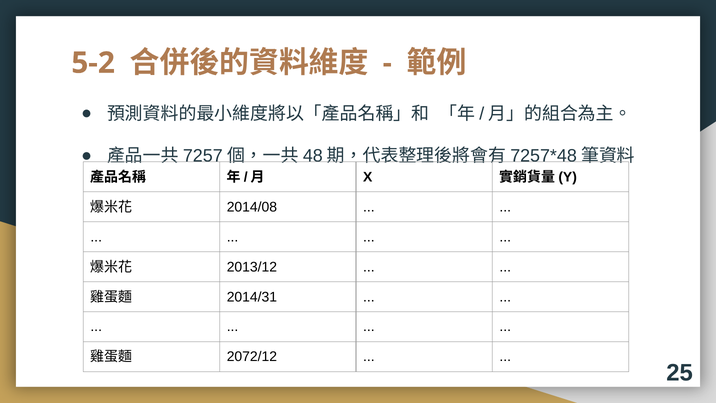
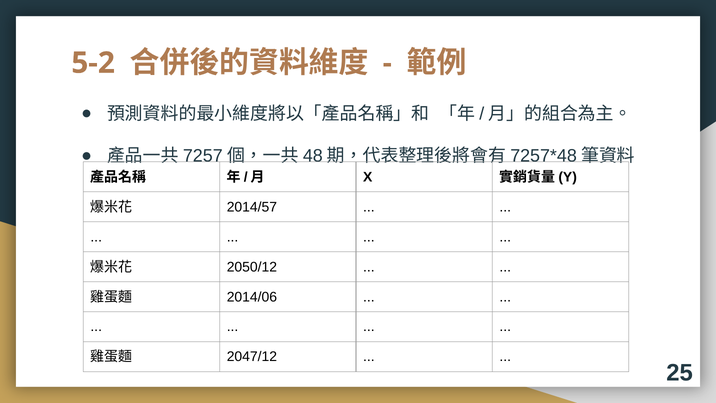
2014/08: 2014/08 -> 2014/57
2013/12: 2013/12 -> 2050/12
2014/31: 2014/31 -> 2014/06
2072/12: 2072/12 -> 2047/12
